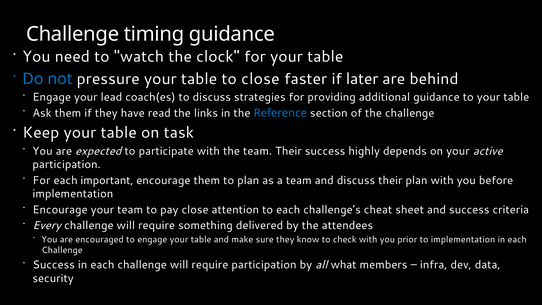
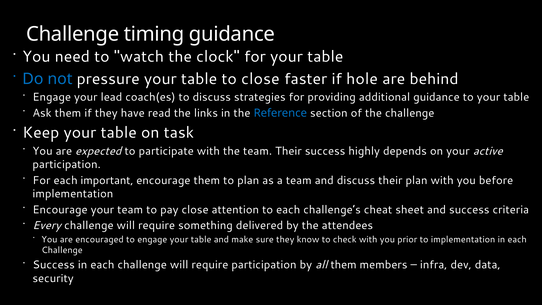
later: later -> hole
all what: what -> them
